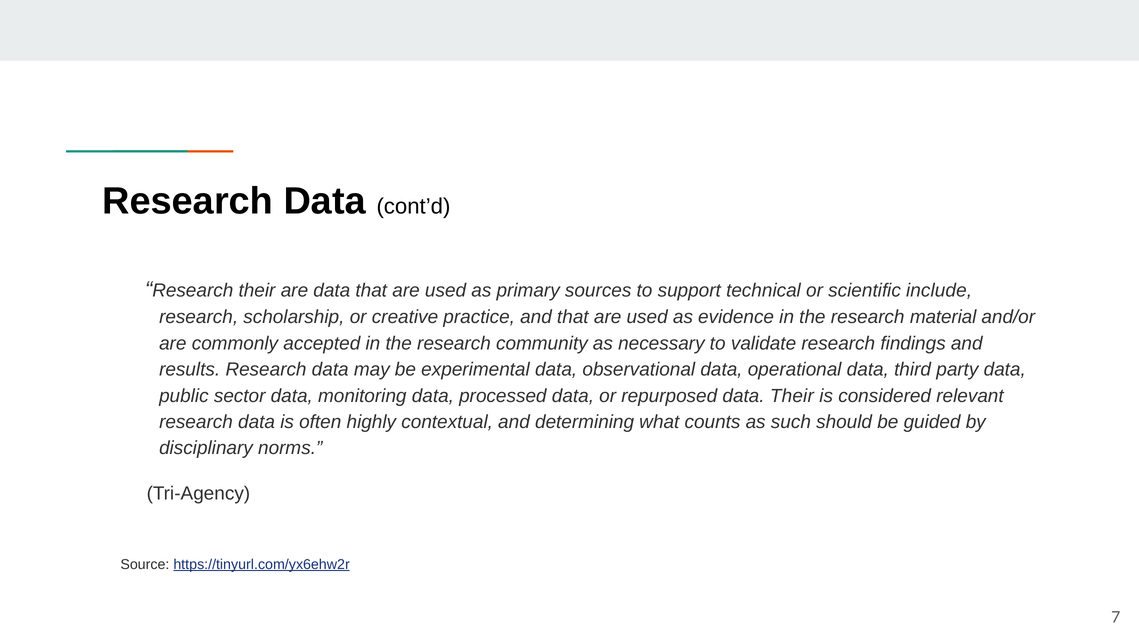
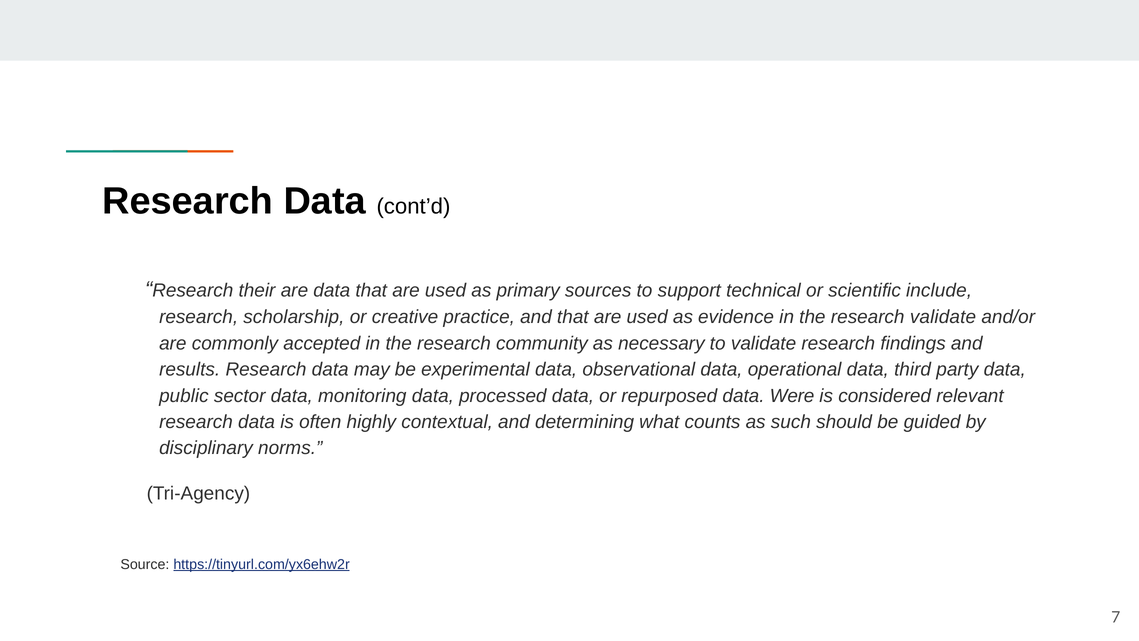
research material: material -> validate
data Their: Their -> Were
